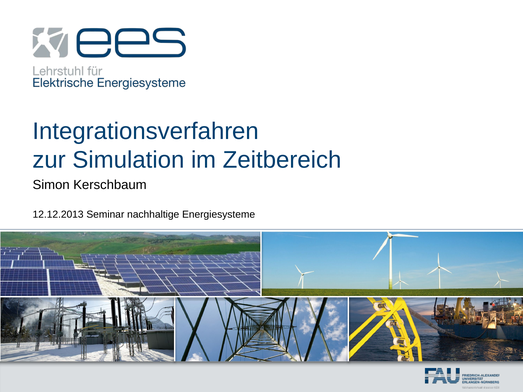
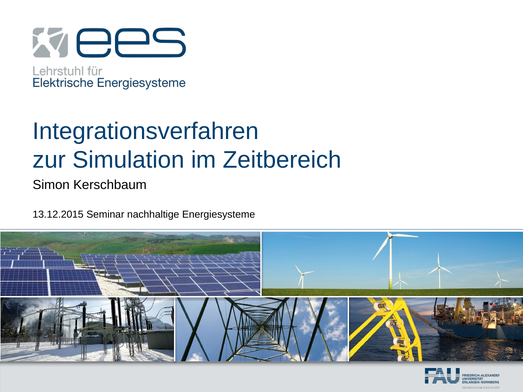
12.12.2013: 12.12.2013 -> 13.12.2015
